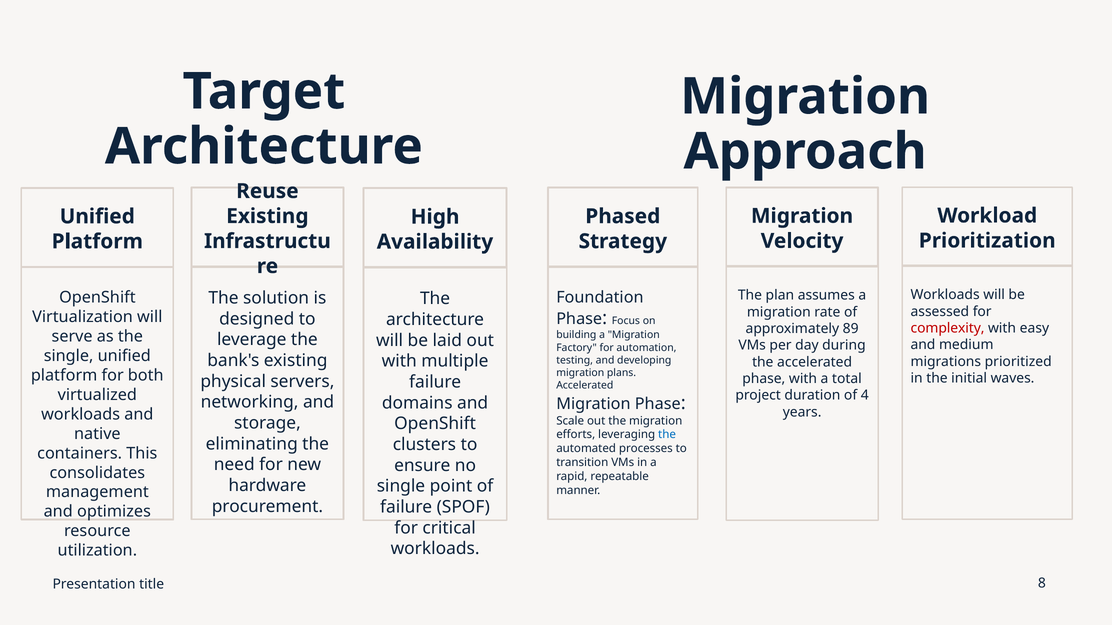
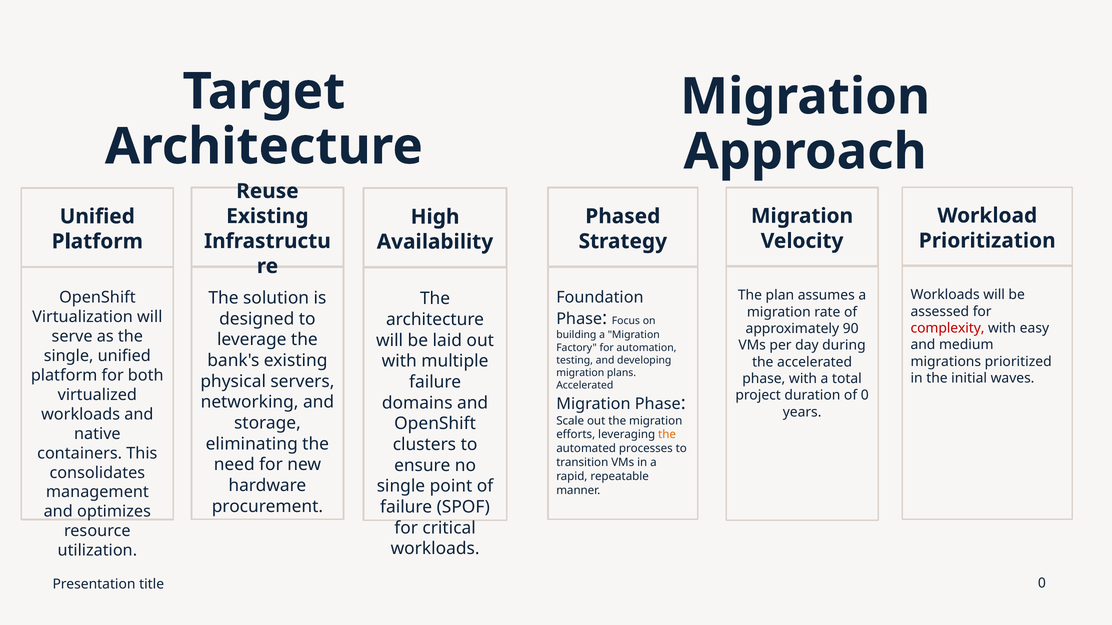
89: 89 -> 90
of 4: 4 -> 0
the at (667, 435) colour: blue -> orange
title 8: 8 -> 0
